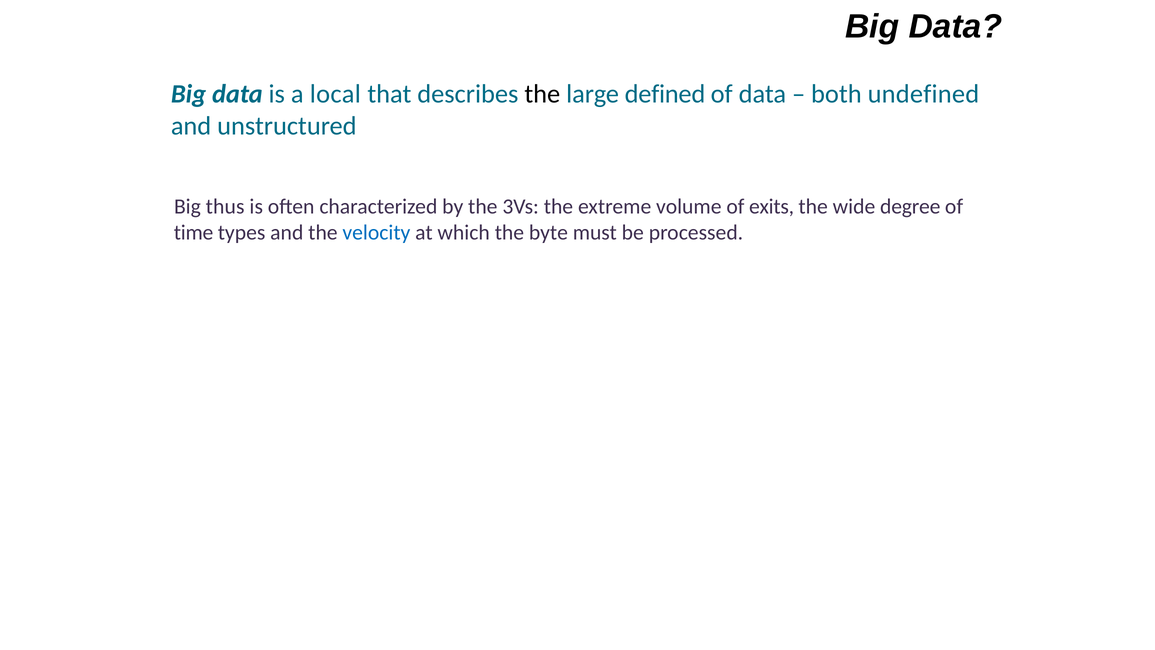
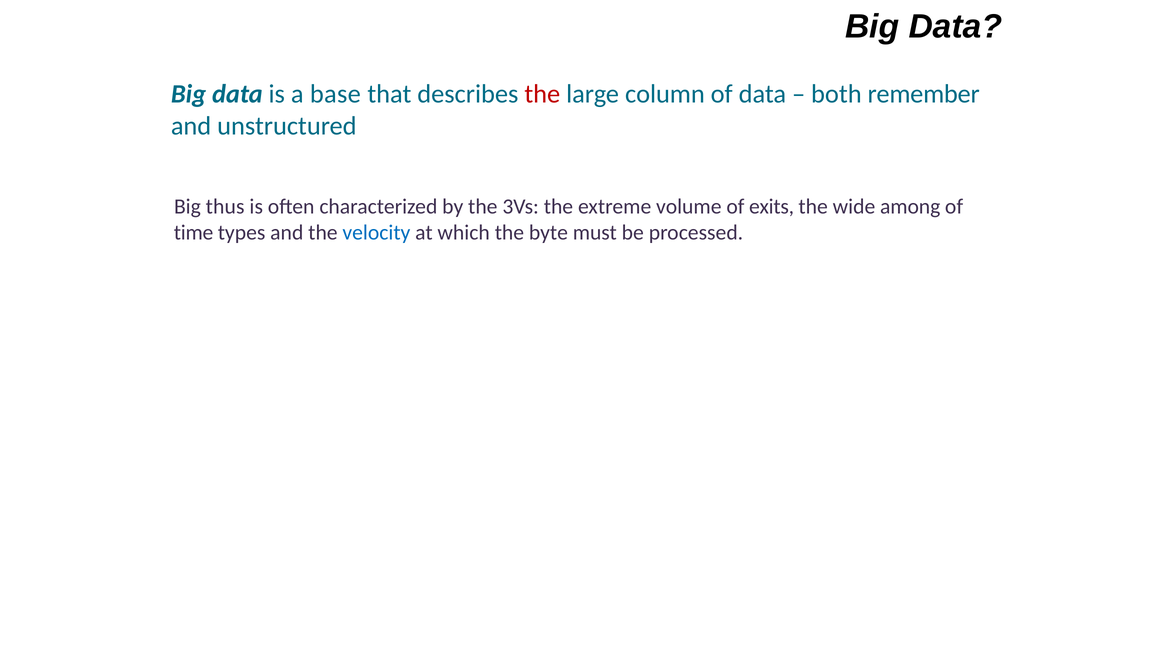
local: local -> base
the at (542, 94) colour: black -> red
defined: defined -> column
undefined: undefined -> remember
degree: degree -> among
